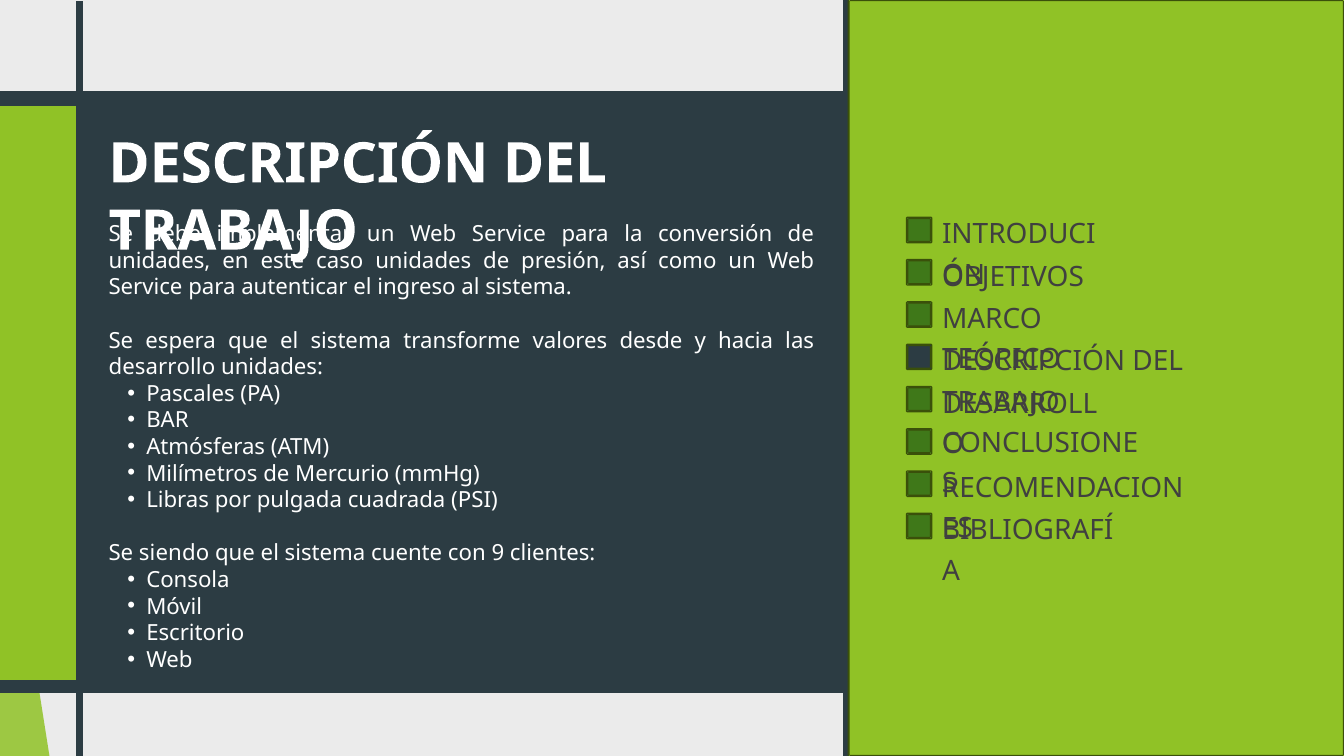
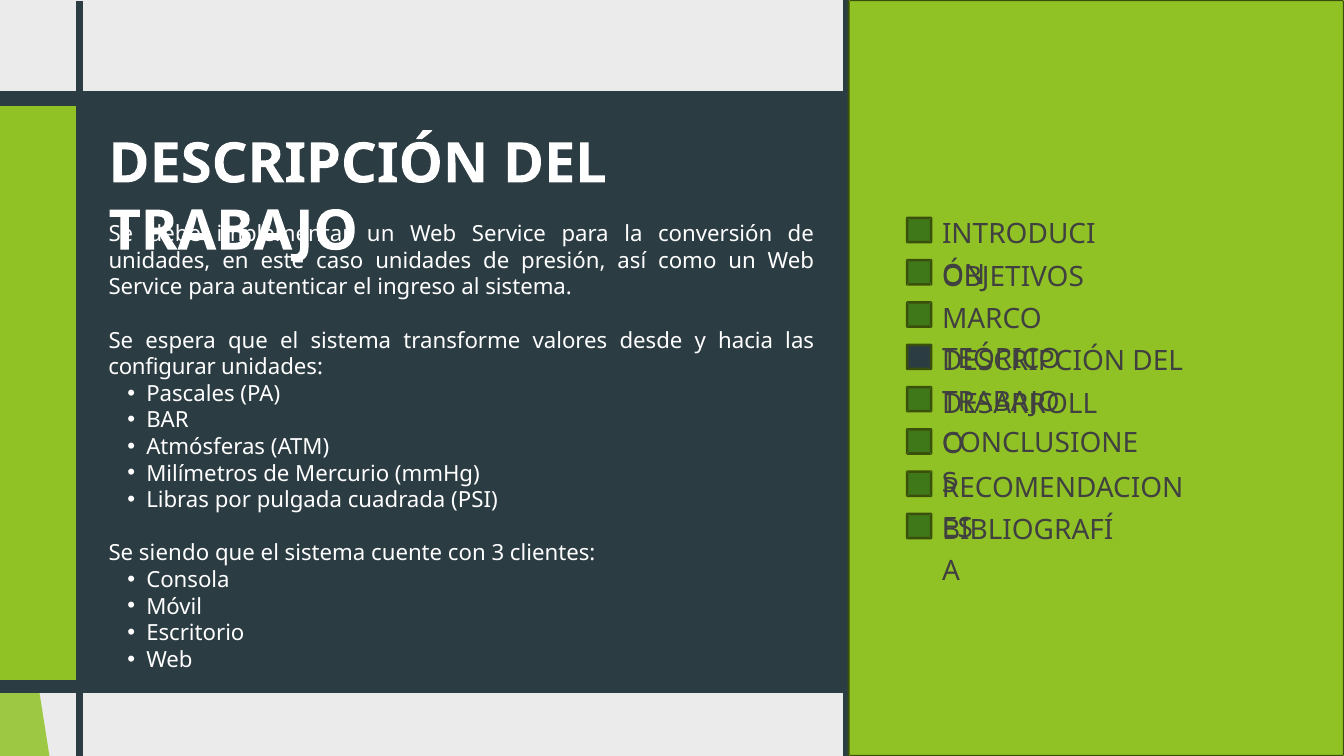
desarrollo: desarrollo -> configurar
9: 9 -> 3
